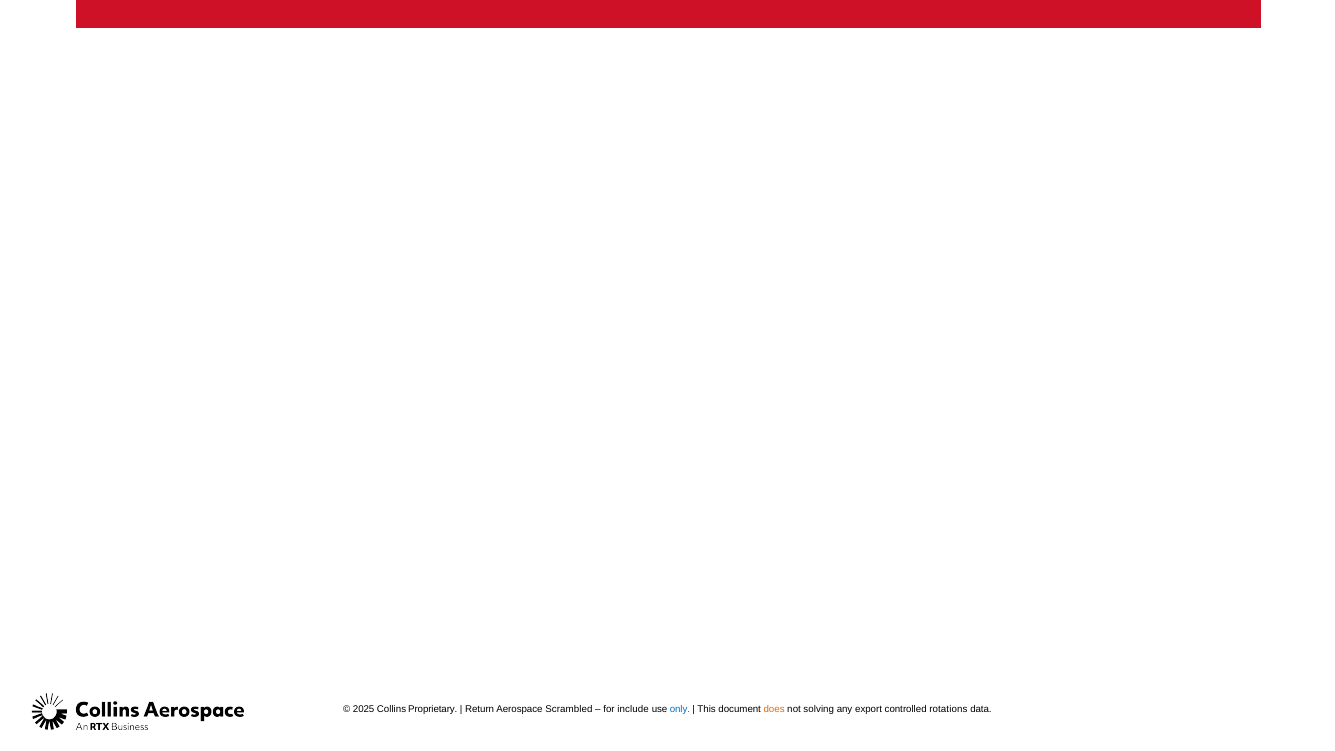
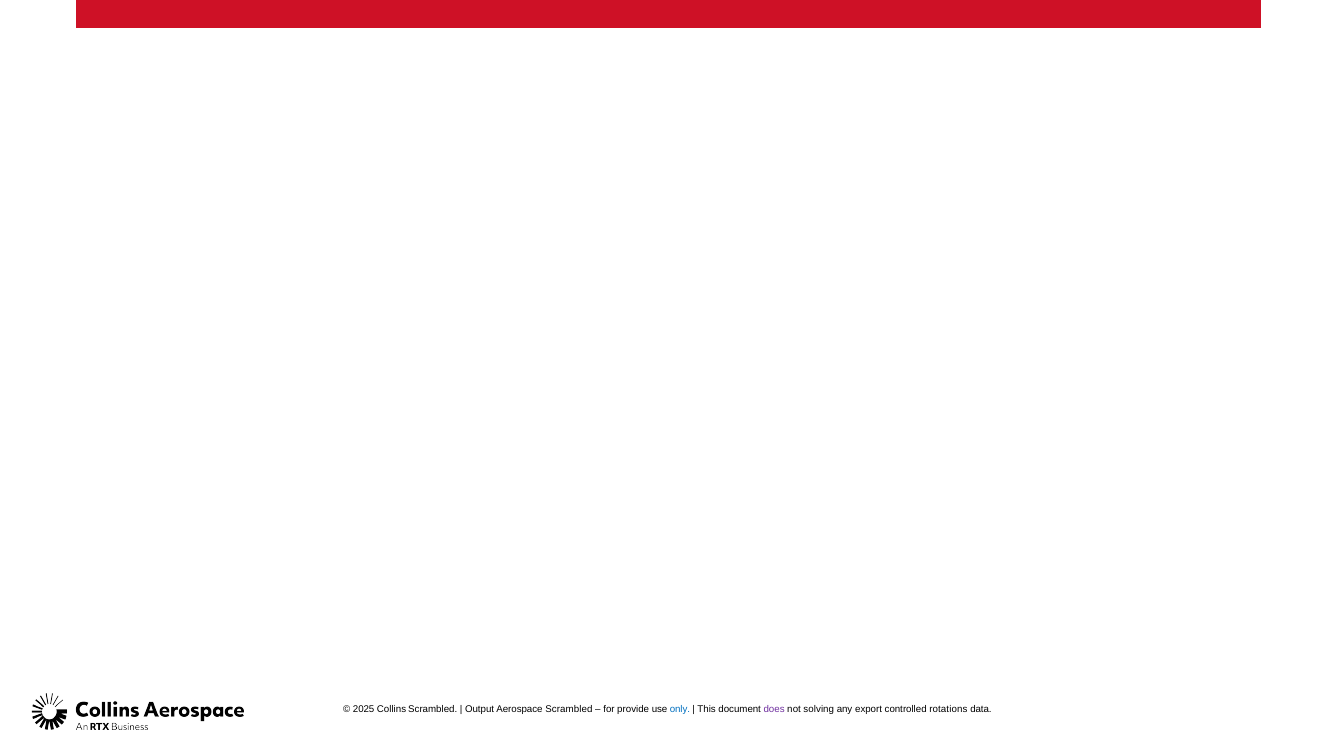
Collins Proprietary: Proprietary -> Scrambled
Return: Return -> Output
include: include -> provide
does colour: orange -> purple
